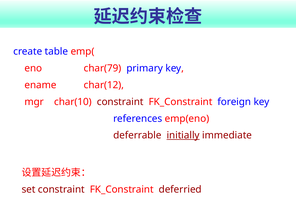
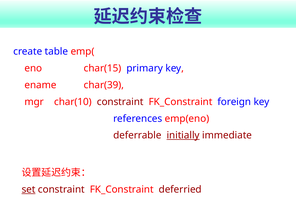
char(79: char(79 -> char(15
char(12: char(12 -> char(39
set underline: none -> present
